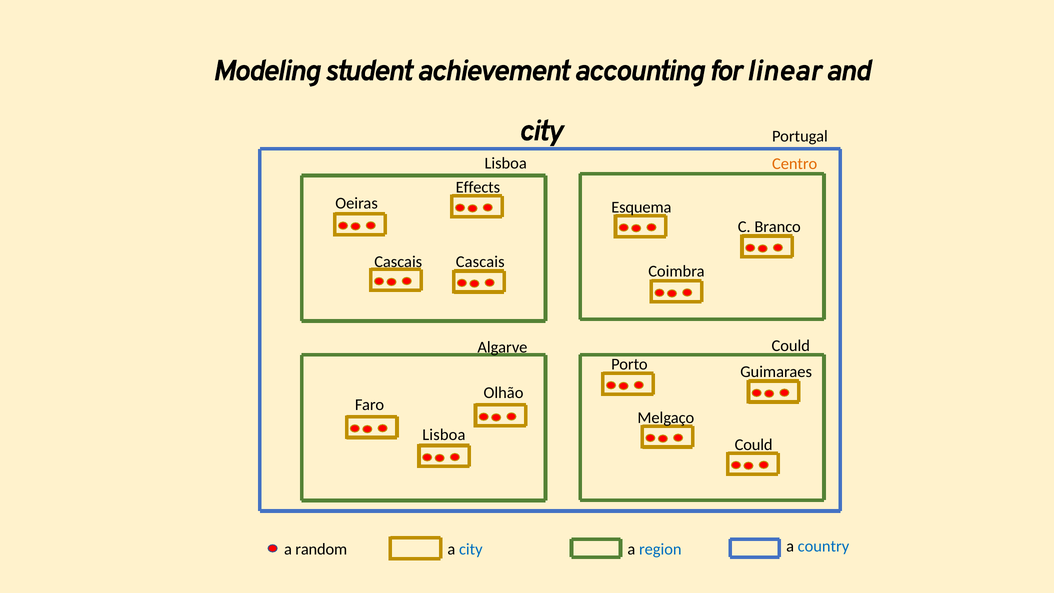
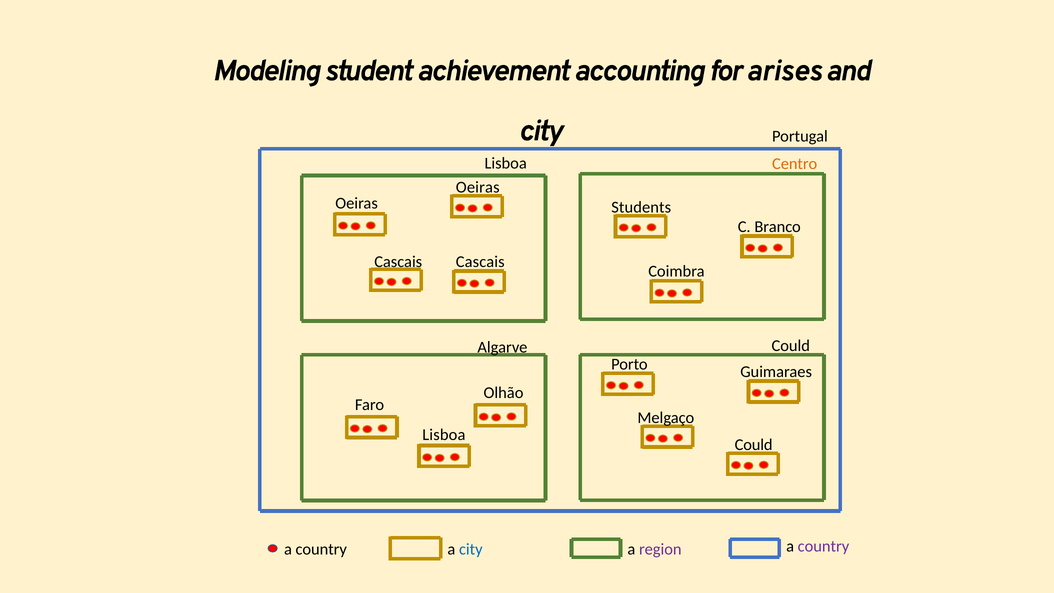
linear: linear -> arises
Effects at (478, 187): Effects -> Oeiras
Esquema: Esquema -> Students
random at (321, 549): random -> country
region colour: blue -> purple
country at (823, 546) colour: blue -> purple
